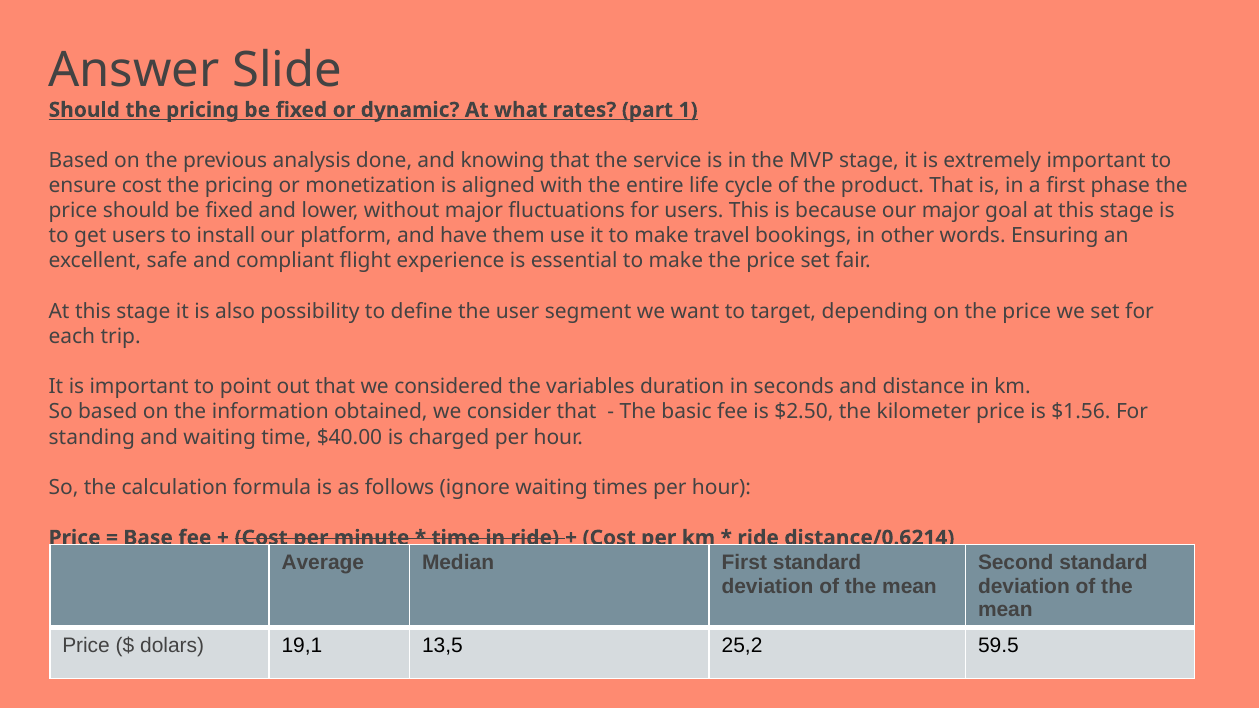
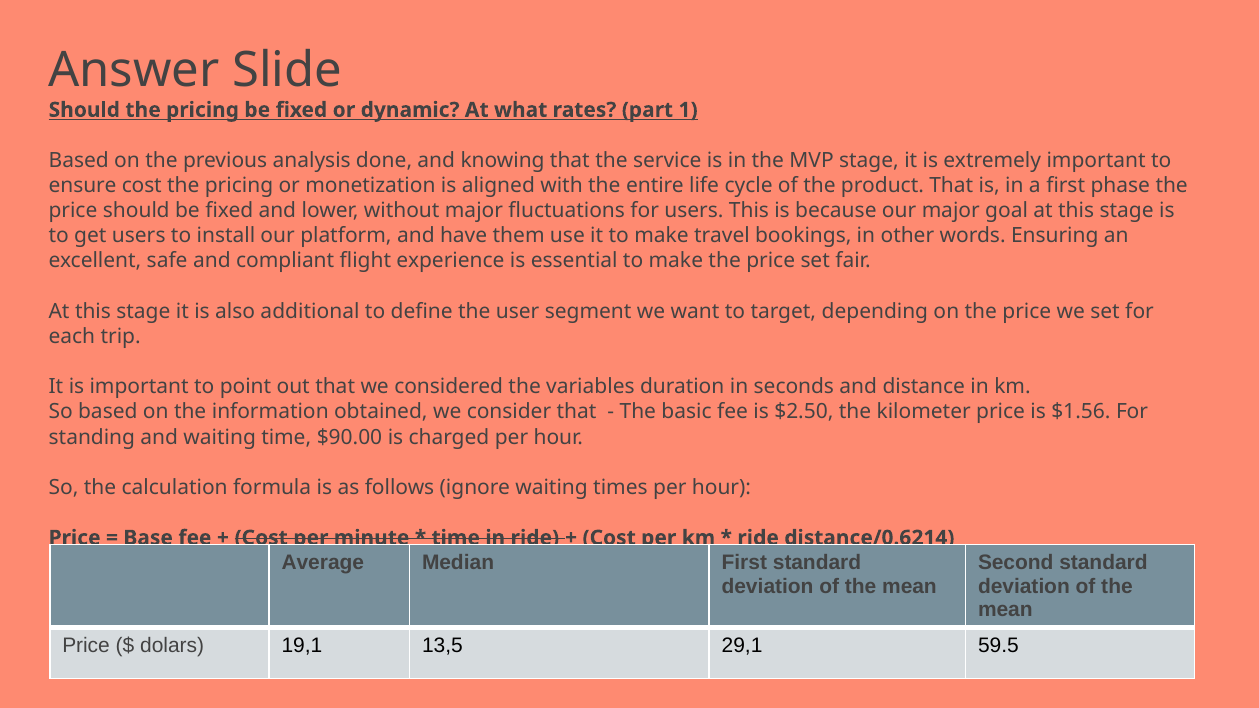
possibility: possibility -> additional
$40.00: $40.00 -> $90.00
25,2: 25,2 -> 29,1
